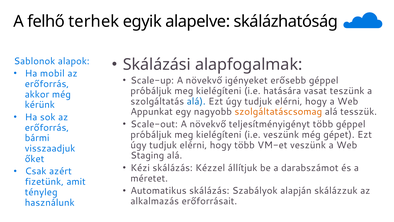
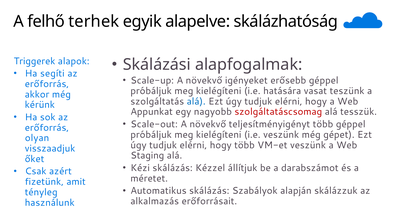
Sablonok: Sablonok -> Triggerek
mobil: mobil -> segíti
szolgáltatáscsomag colour: orange -> red
bármi: bármi -> olyan
